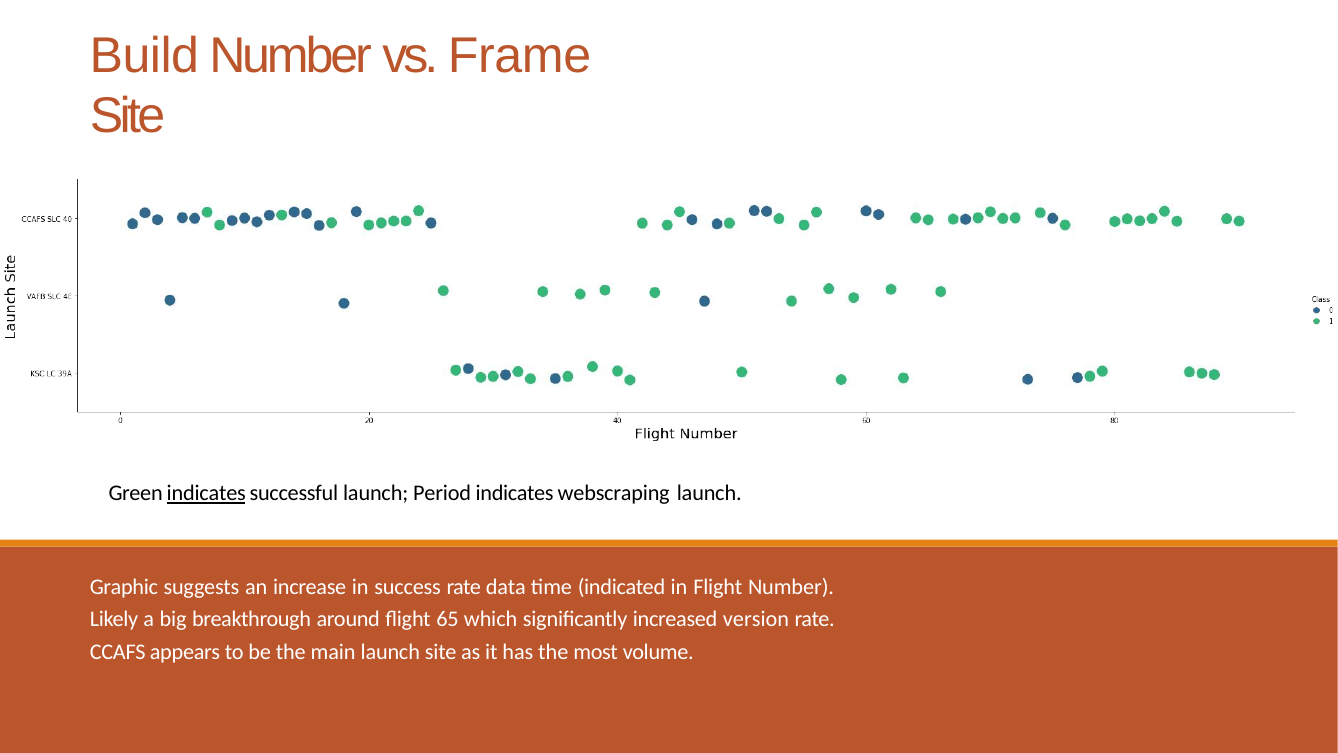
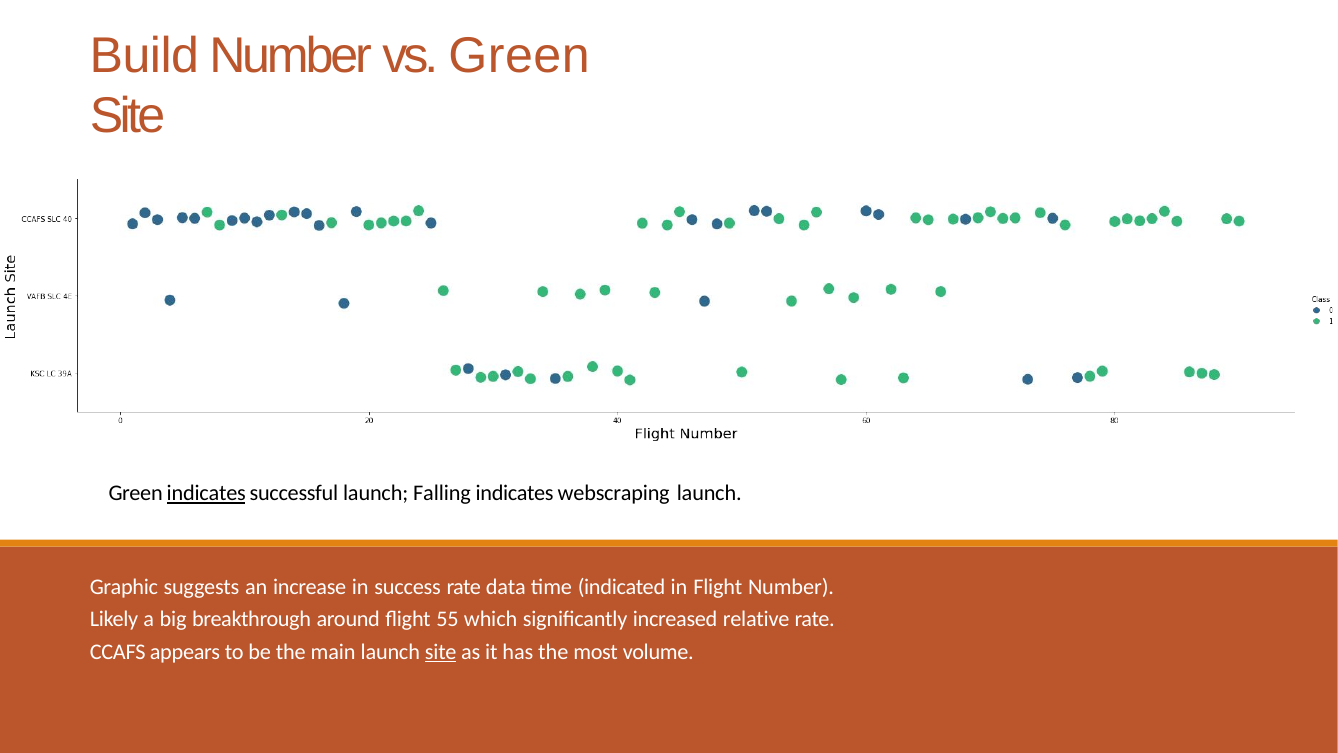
vs Frame: Frame -> Green
Period: Period -> Falling
65: 65 -> 55
version: version -> relative
site at (441, 652) underline: none -> present
